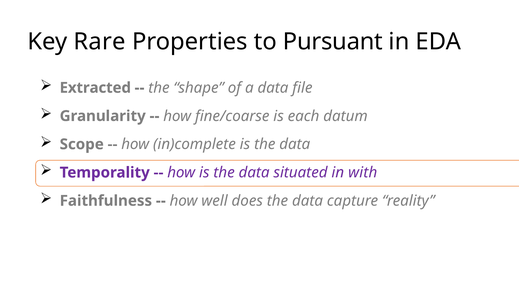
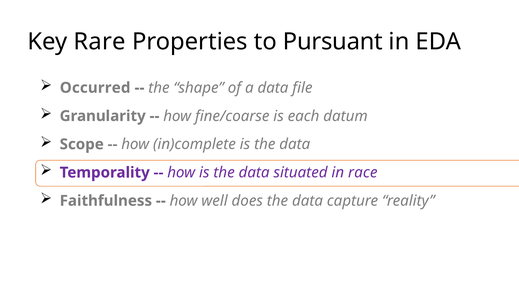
Extracted: Extracted -> Occurred
with: with -> race
